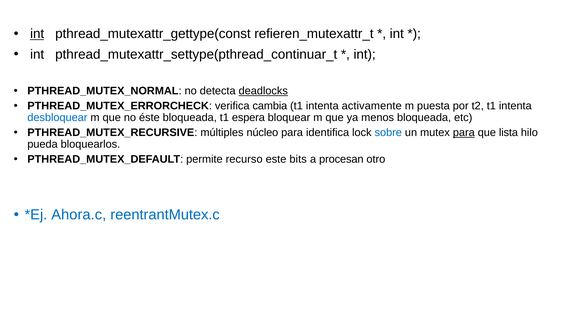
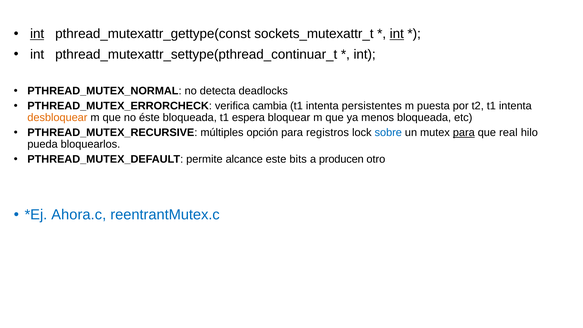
refieren_mutexattr_t: refieren_mutexattr_t -> sockets_mutexattr_t
int at (397, 34) underline: none -> present
deadlocks underline: present -> none
activamente: activamente -> persistentes
desbloquear colour: blue -> orange
núcleo: núcleo -> opción
identifica: identifica -> registros
lista: lista -> real
recurso: recurso -> alcance
procesan: procesan -> producen
